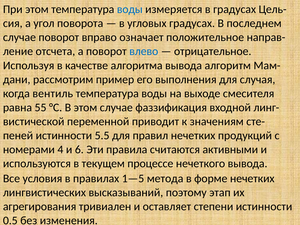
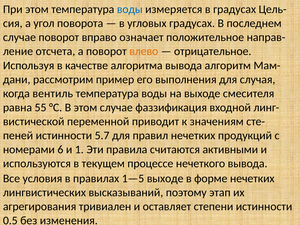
влево colour: blue -> orange
5.5: 5.5 -> 5.7
4: 4 -> 6
6: 6 -> 1
1—5 метода: метода -> выходе
